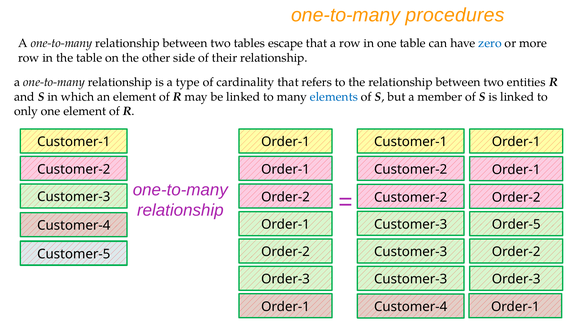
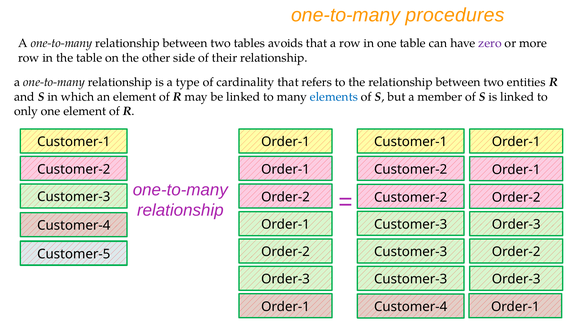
escape: escape -> avoids
zero colour: blue -> purple
Order-5 at (516, 225): Order-5 -> Order-3
